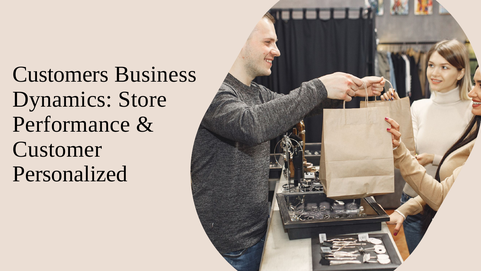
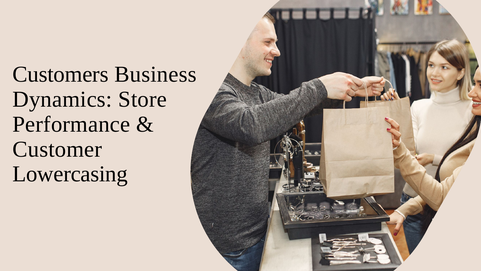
Personalized: Personalized -> Lowercasing
